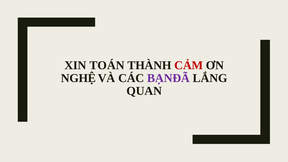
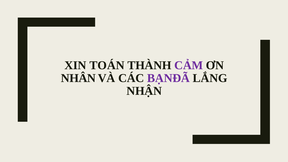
CẢM colour: red -> purple
NGHỆ: NGHỆ -> NHÂN
QUAN: QUAN -> NHẬN
